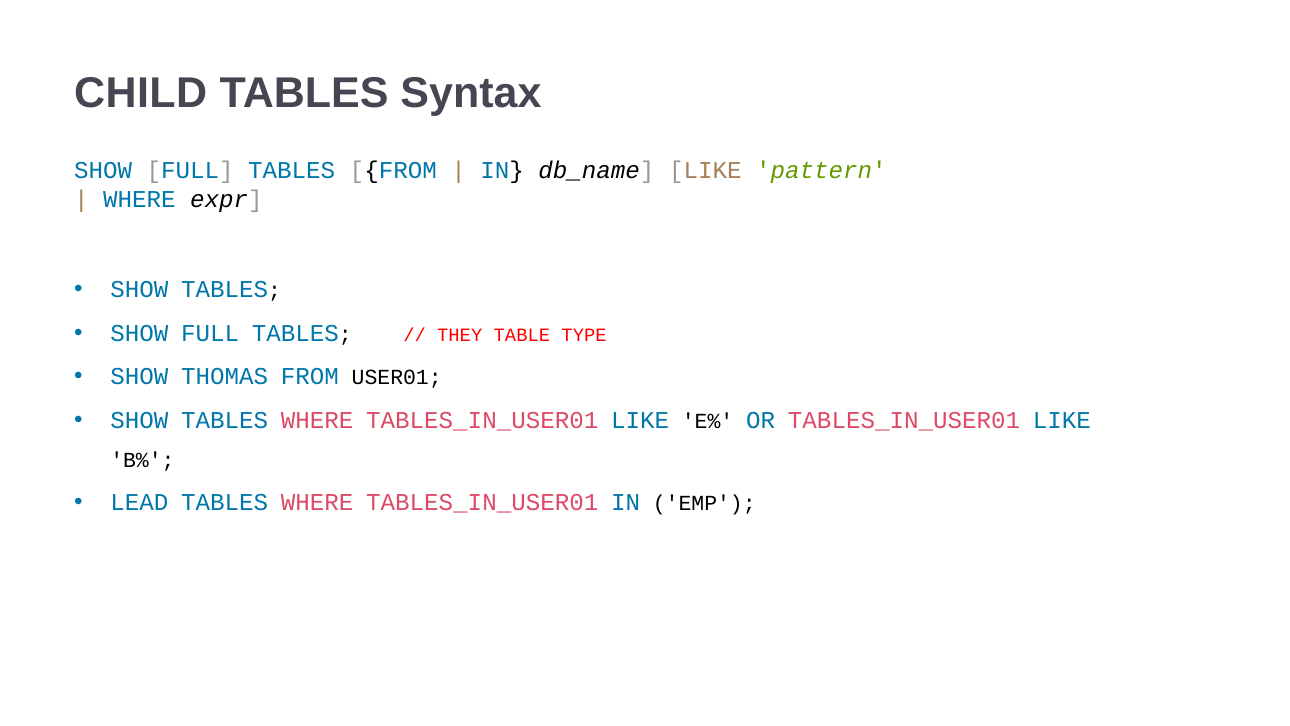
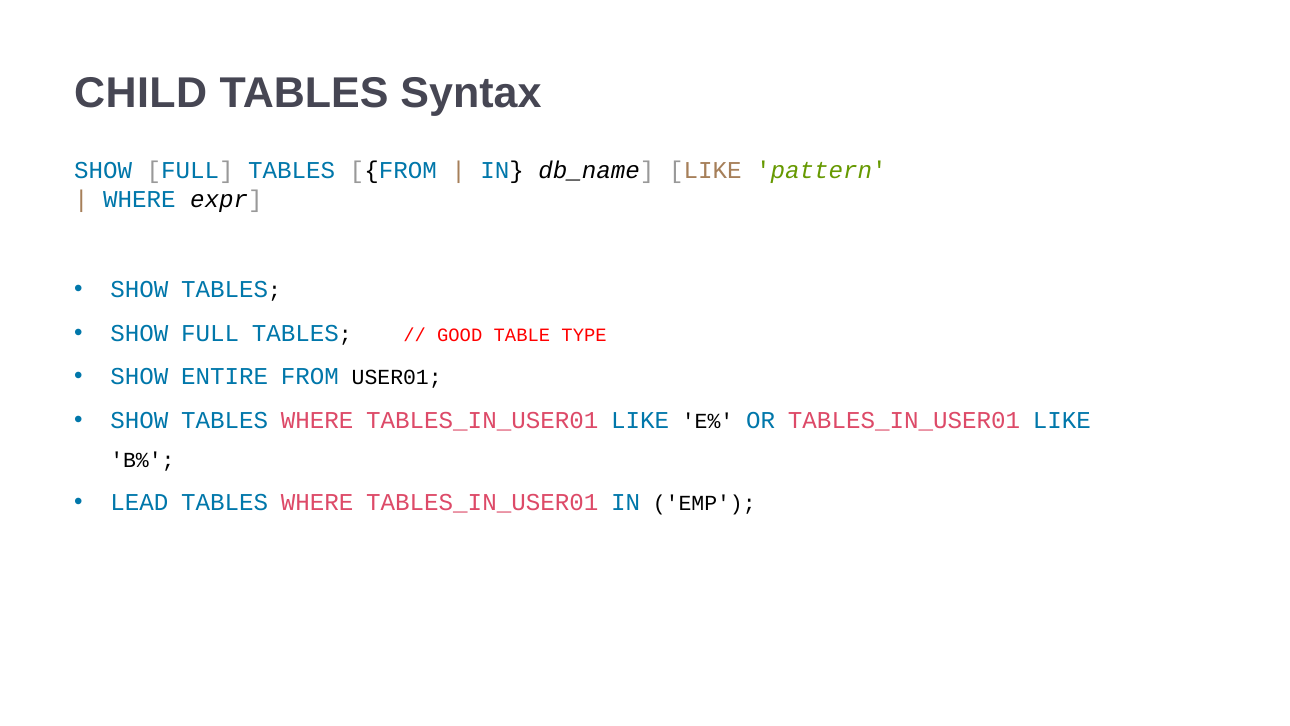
THEY: THEY -> GOOD
THOMAS: THOMAS -> ENTIRE
